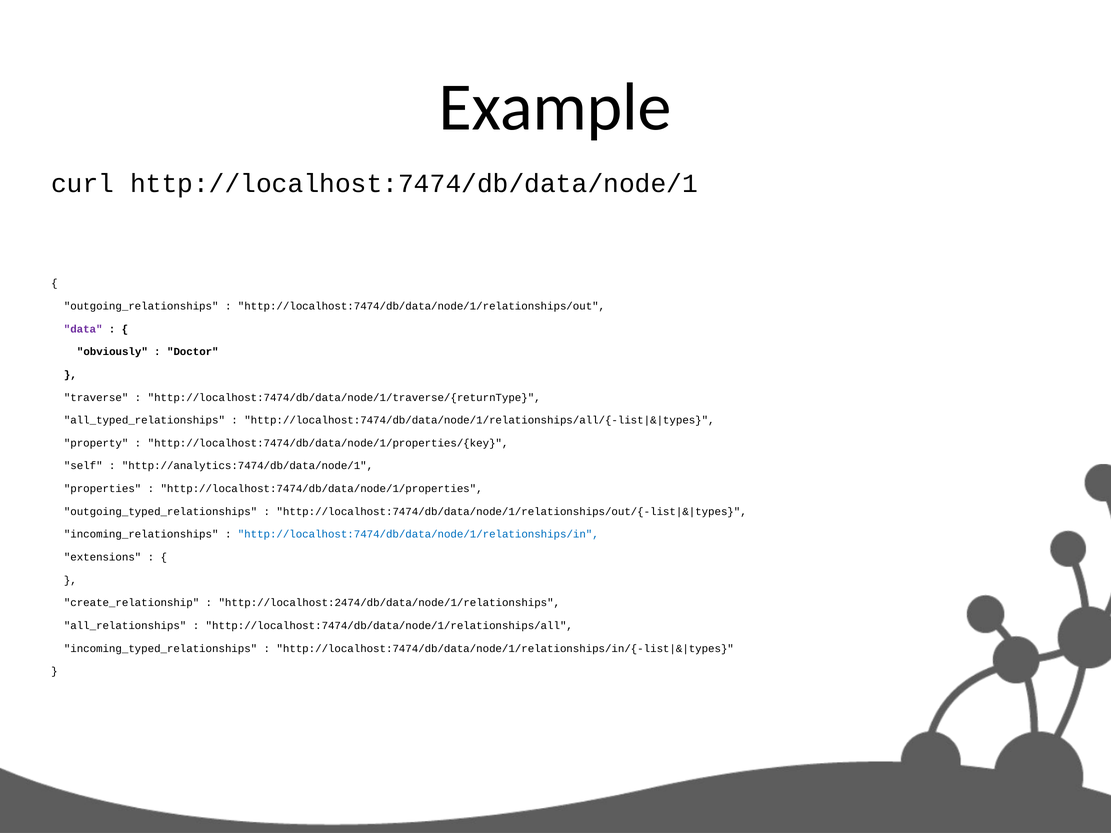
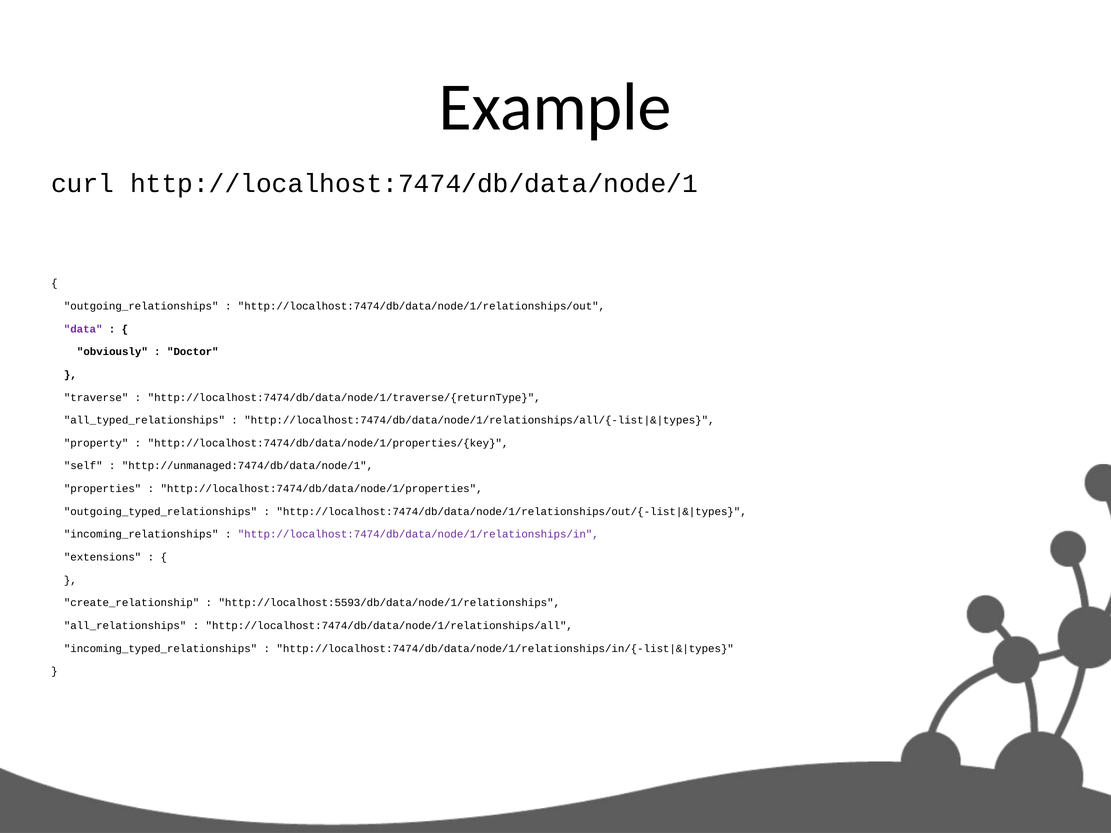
http://analytics:7474/db/data/node/1: http://analytics:7474/db/data/node/1 -> http://unmanaged:7474/db/data/node/1
http://localhost:7474/db/data/node/1/relationships/in colour: blue -> purple
http://localhost:2474/db/data/node/1/relationships: http://localhost:2474/db/data/node/1/relationships -> http://localhost:5593/db/data/node/1/relationships
